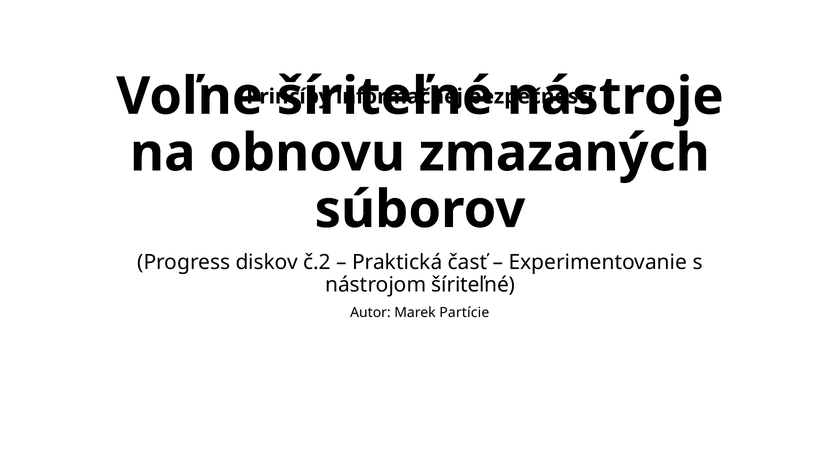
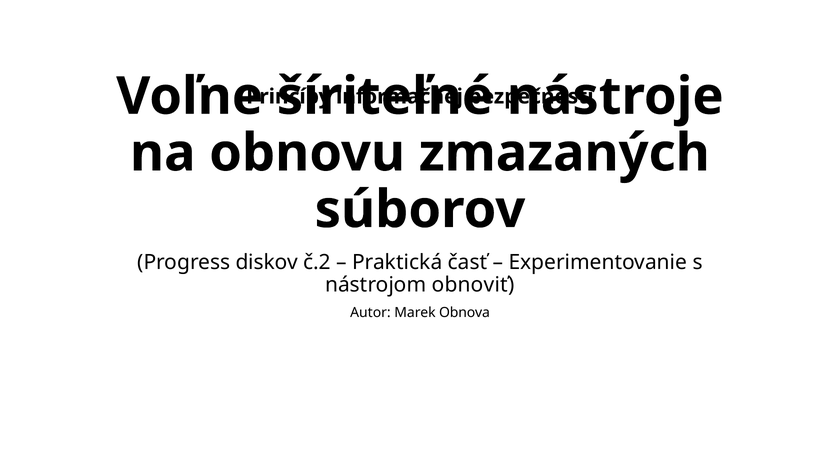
nástrojom šíriteľné: šíriteľné -> obnoviť
Partície: Partície -> Obnova
